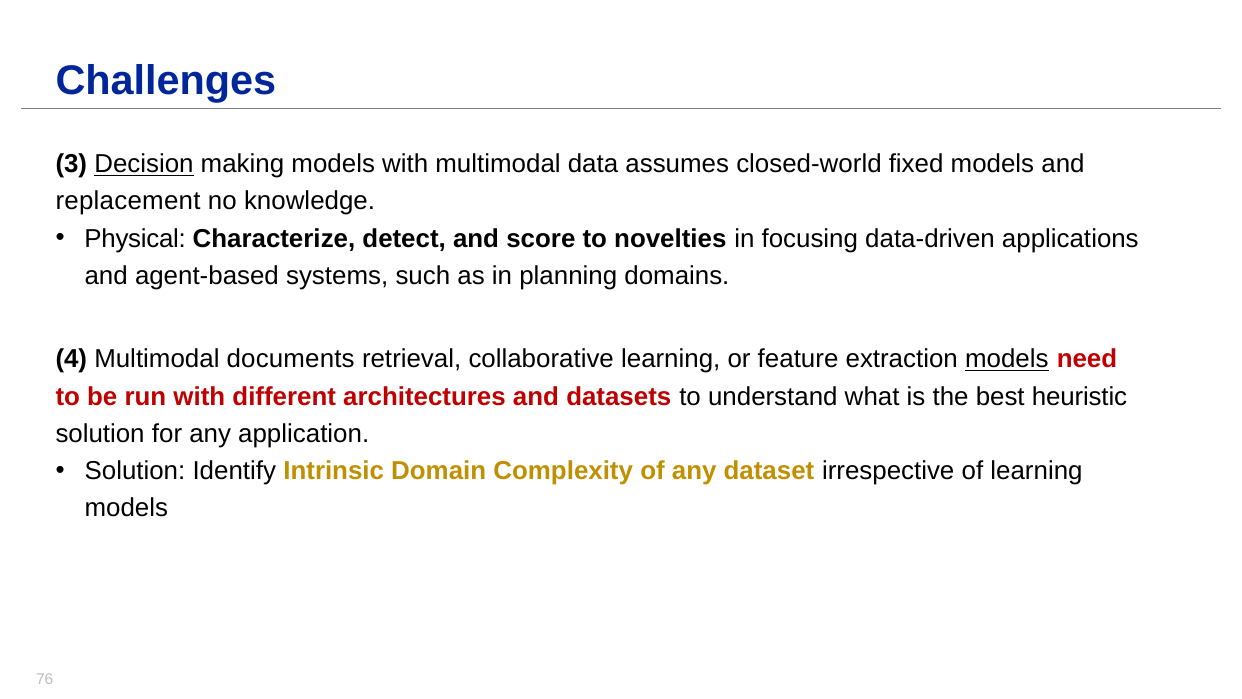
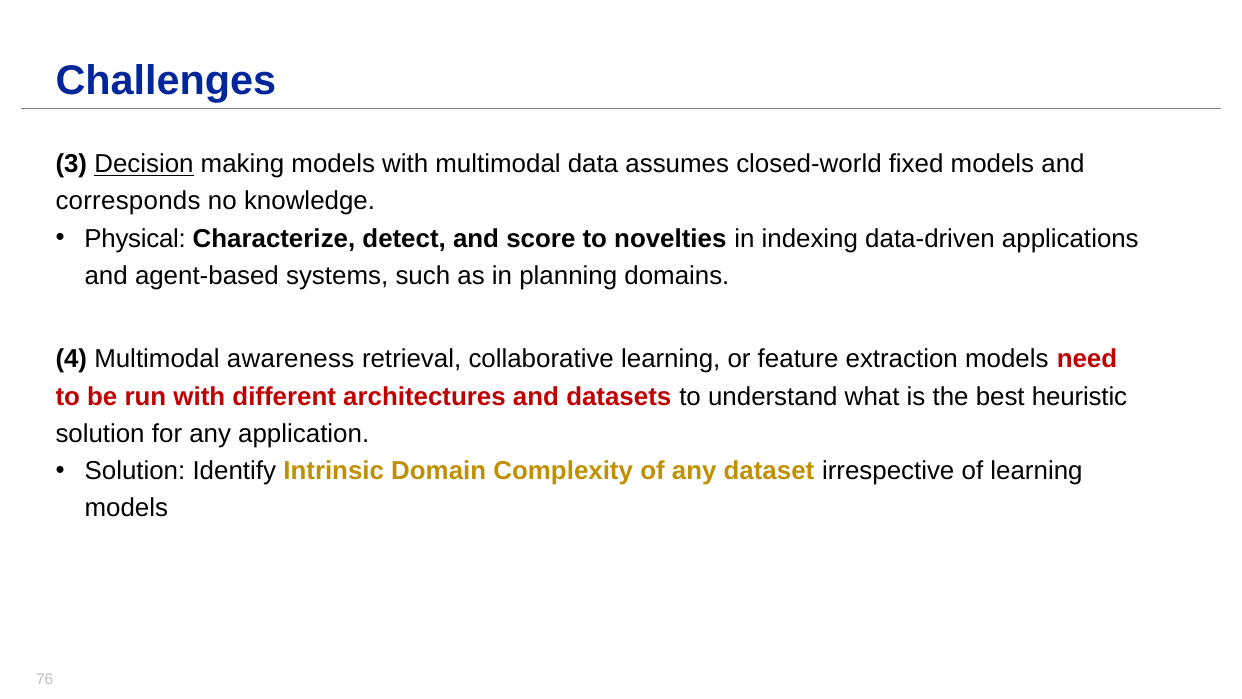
replacement: replacement -> corresponds
focusing: focusing -> indexing
documents: documents -> awareness
models at (1007, 359) underline: present -> none
